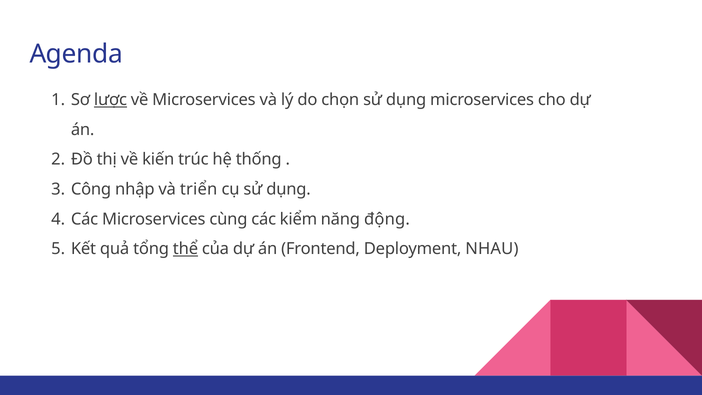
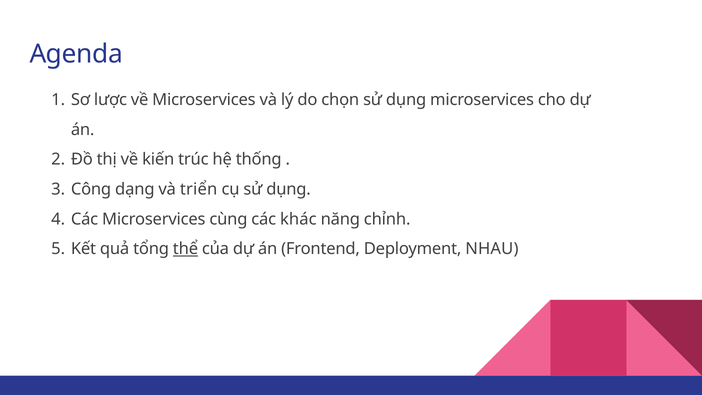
lược underline: present -> none
nhập: nhập -> dạng
kiểm: kiểm -> khác
động: động -> chỉnh
